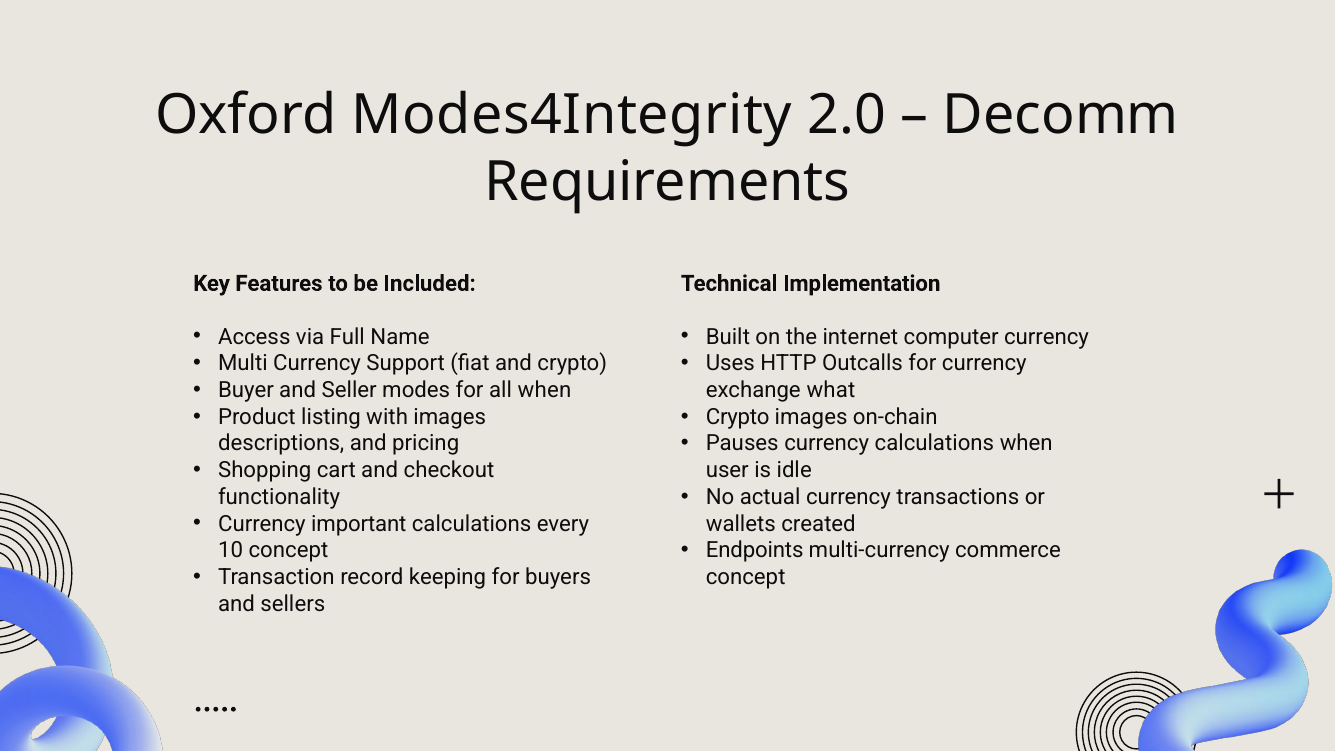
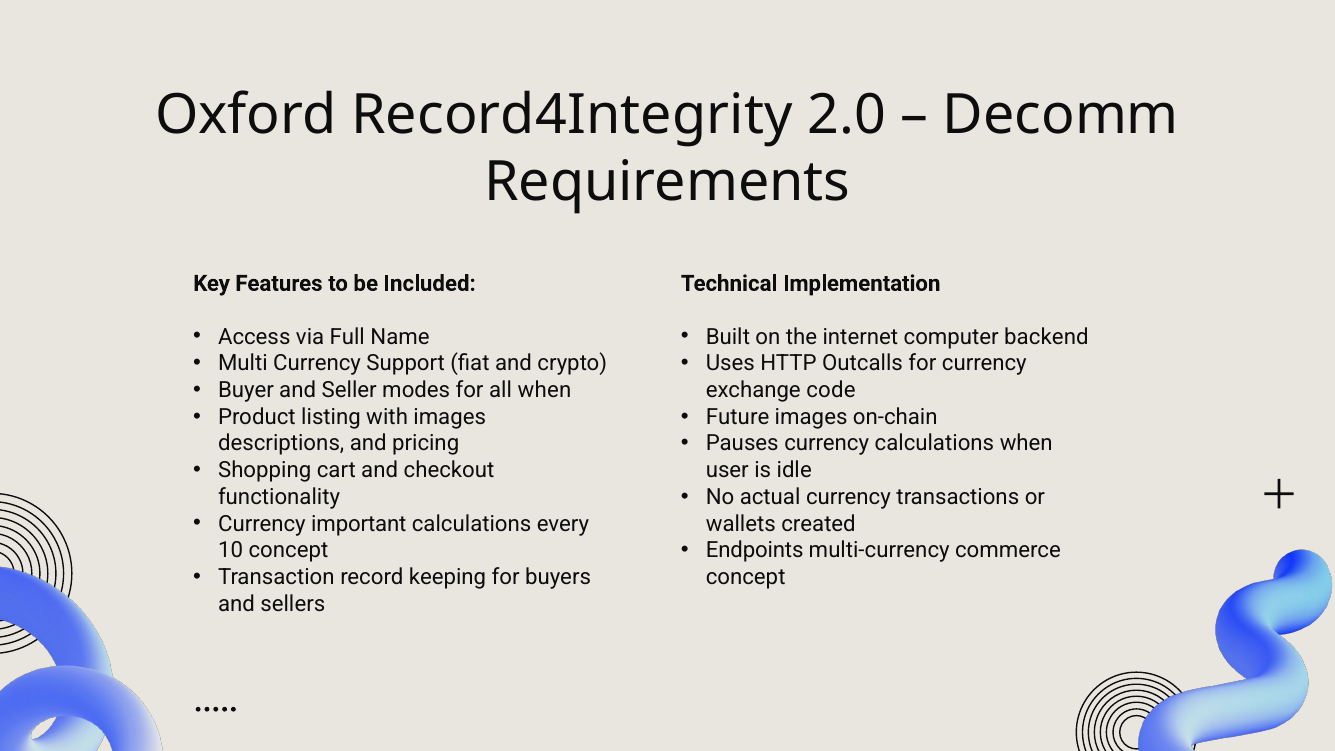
Modes4Integrity: Modes4Integrity -> Record4Integrity
computer currency: currency -> backend
what: what -> code
Crypto at (738, 417): Crypto -> Future
